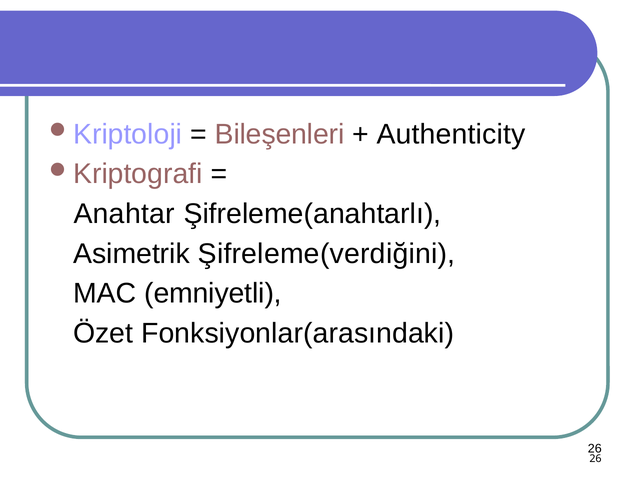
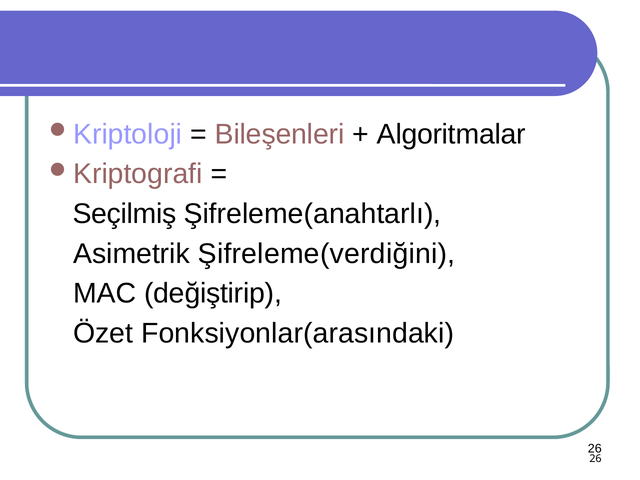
Authenticity: Authenticity -> Algoritmalar
Anahtar: Anahtar -> Seçilmiş
emniyetli: emniyetli -> değiştirip
